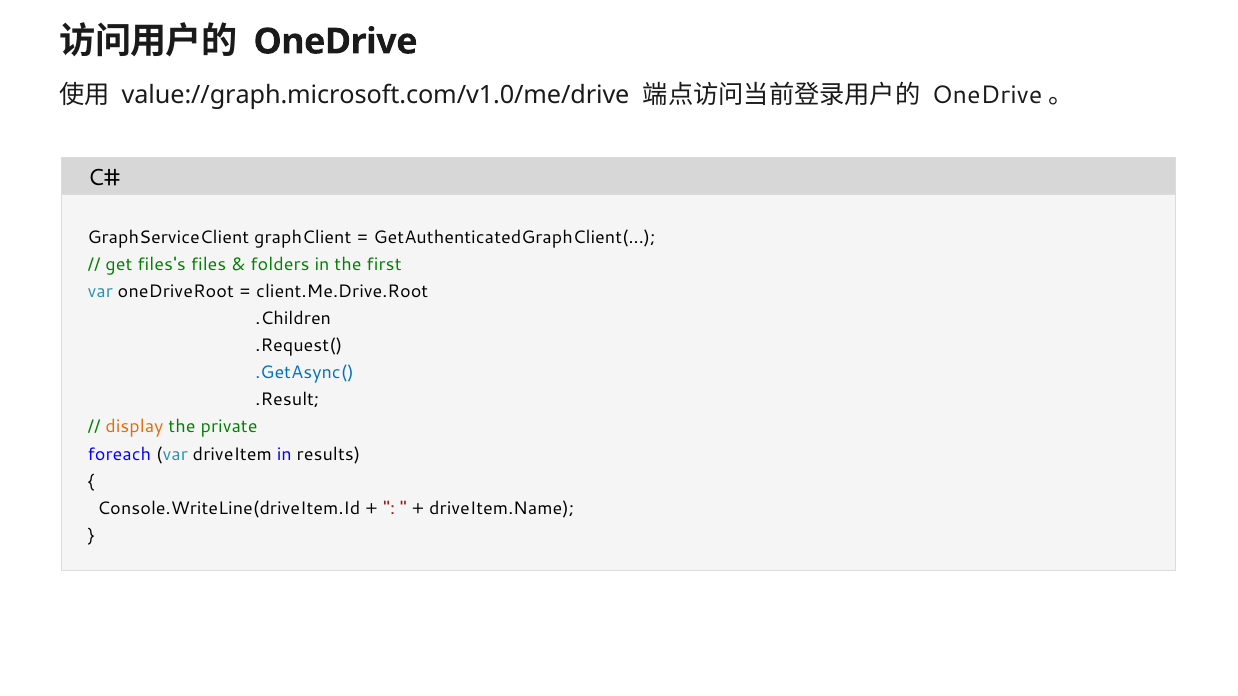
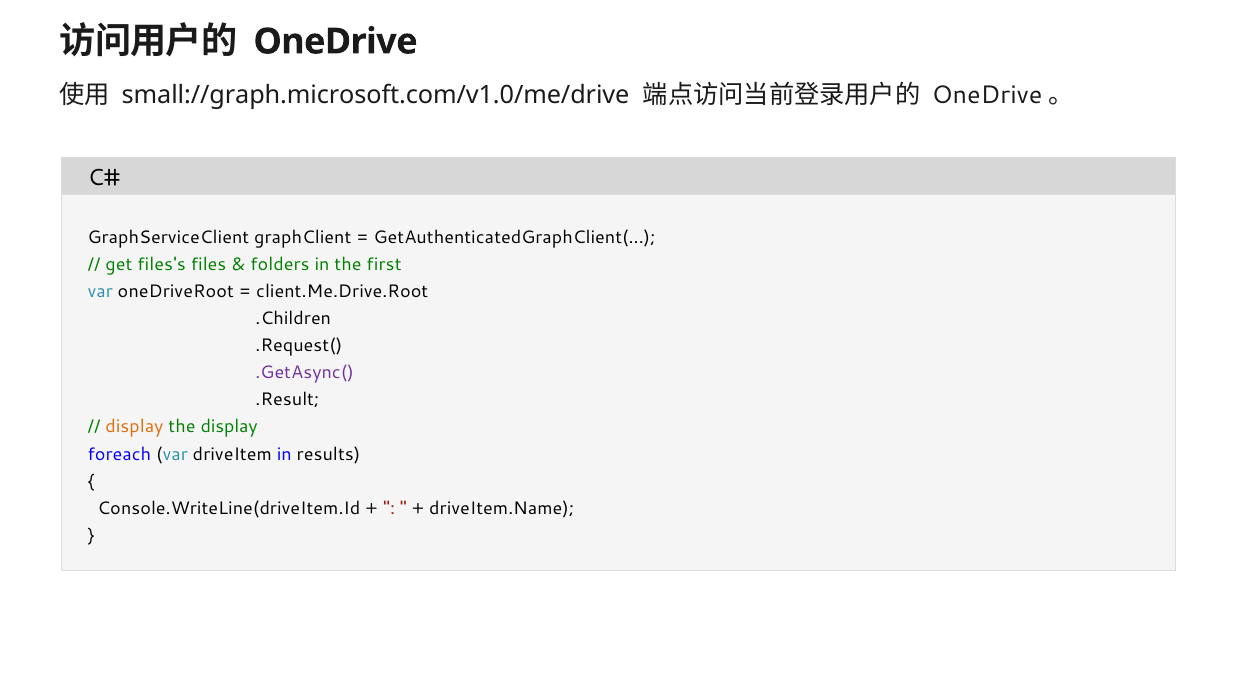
value://graph.microsoft.com/v1.0/me/drive: value://graph.microsoft.com/v1.0/me/drive -> small://graph.microsoft.com/v1.0/me/drive
.GetAsync( colour: blue -> purple
the private: private -> display
